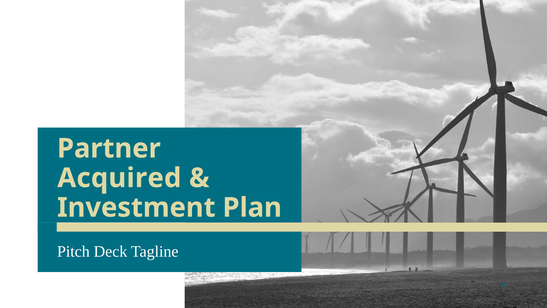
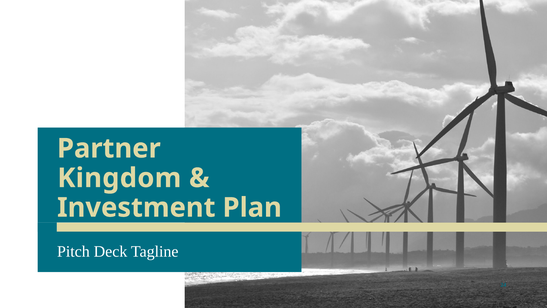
Acquired: Acquired -> Kingdom
